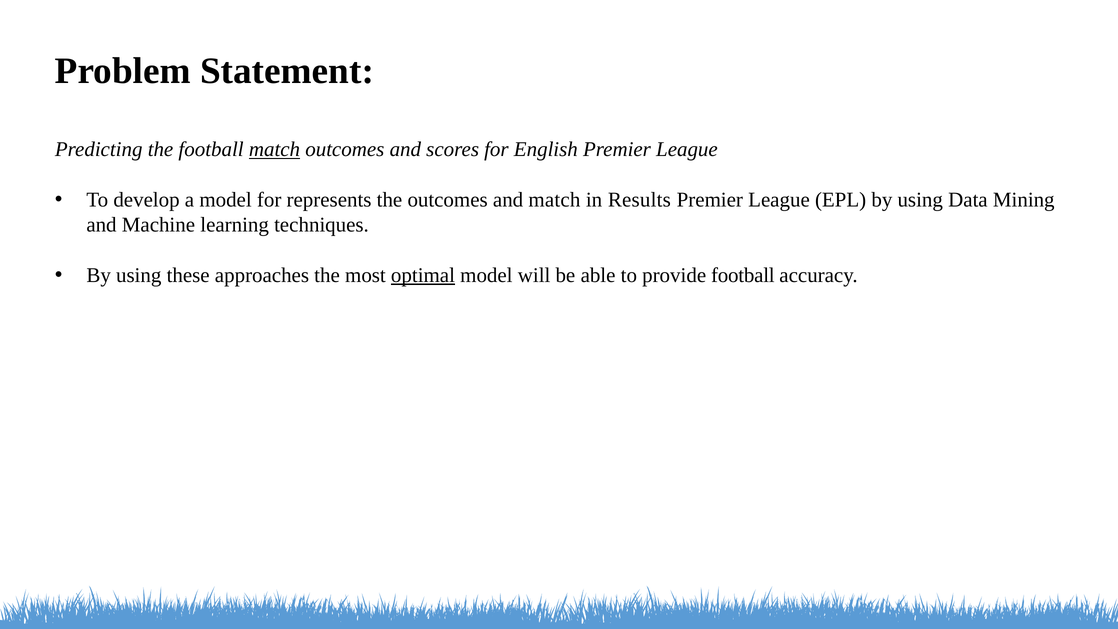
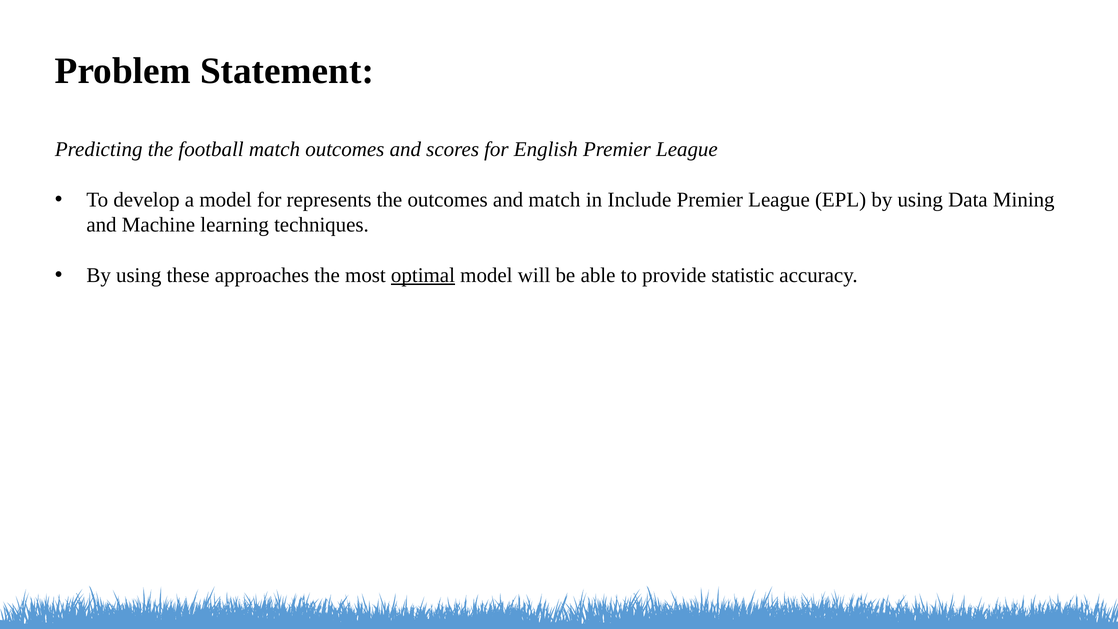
match at (274, 150) underline: present -> none
Results: Results -> Include
provide football: football -> statistic
